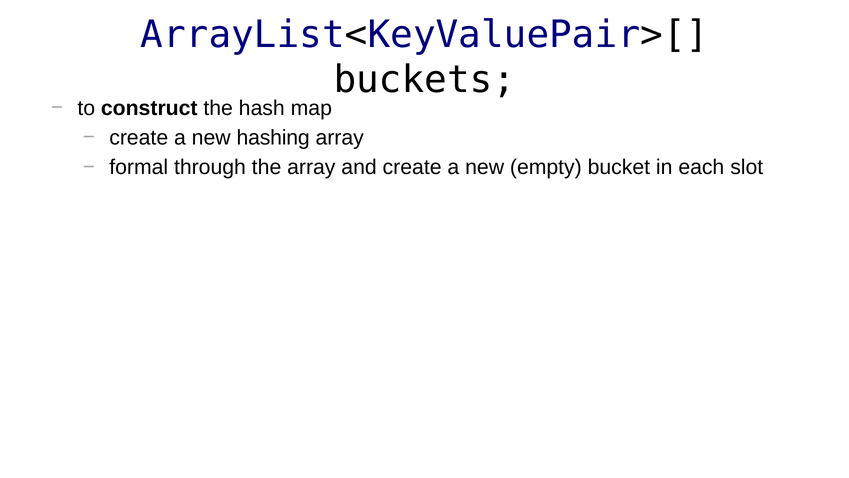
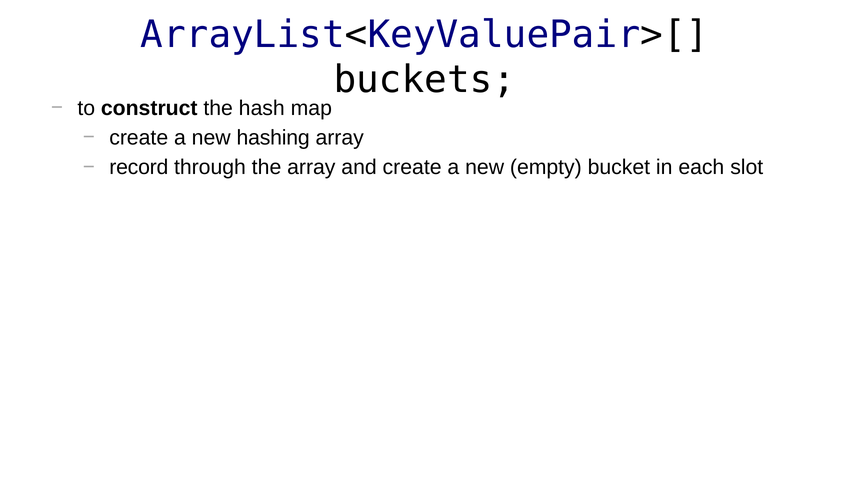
formal: formal -> record
